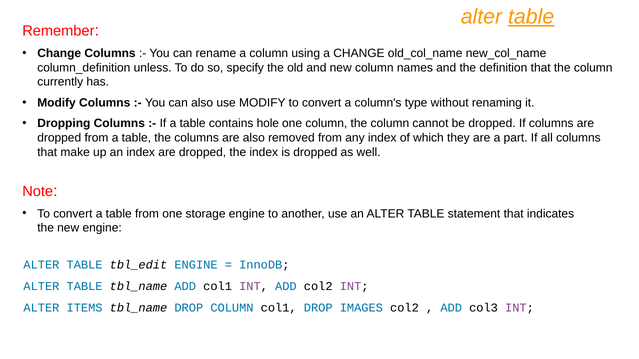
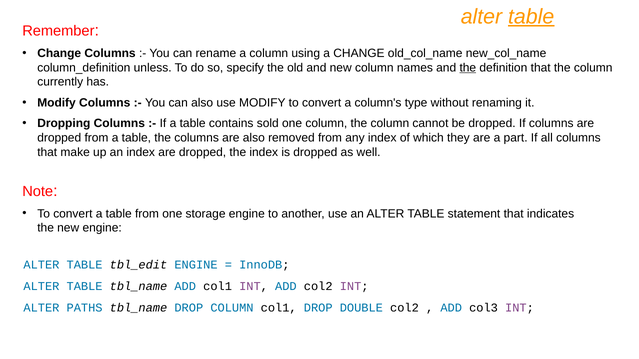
the at (468, 68) underline: none -> present
hole: hole -> sold
ITEMS: ITEMS -> PATHS
IMAGES: IMAGES -> DOUBLE
